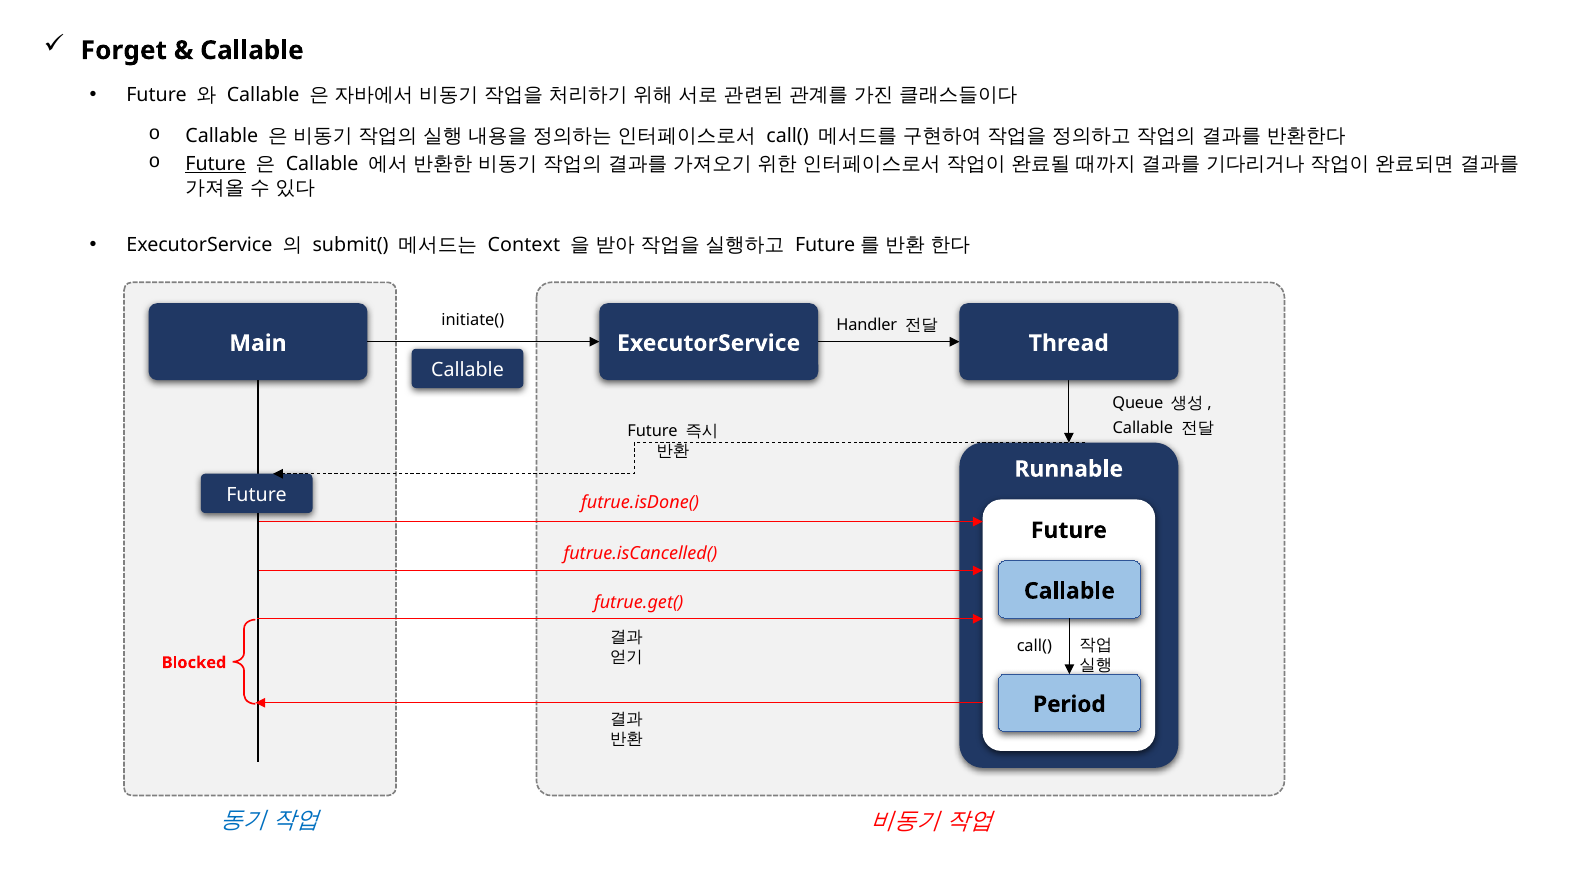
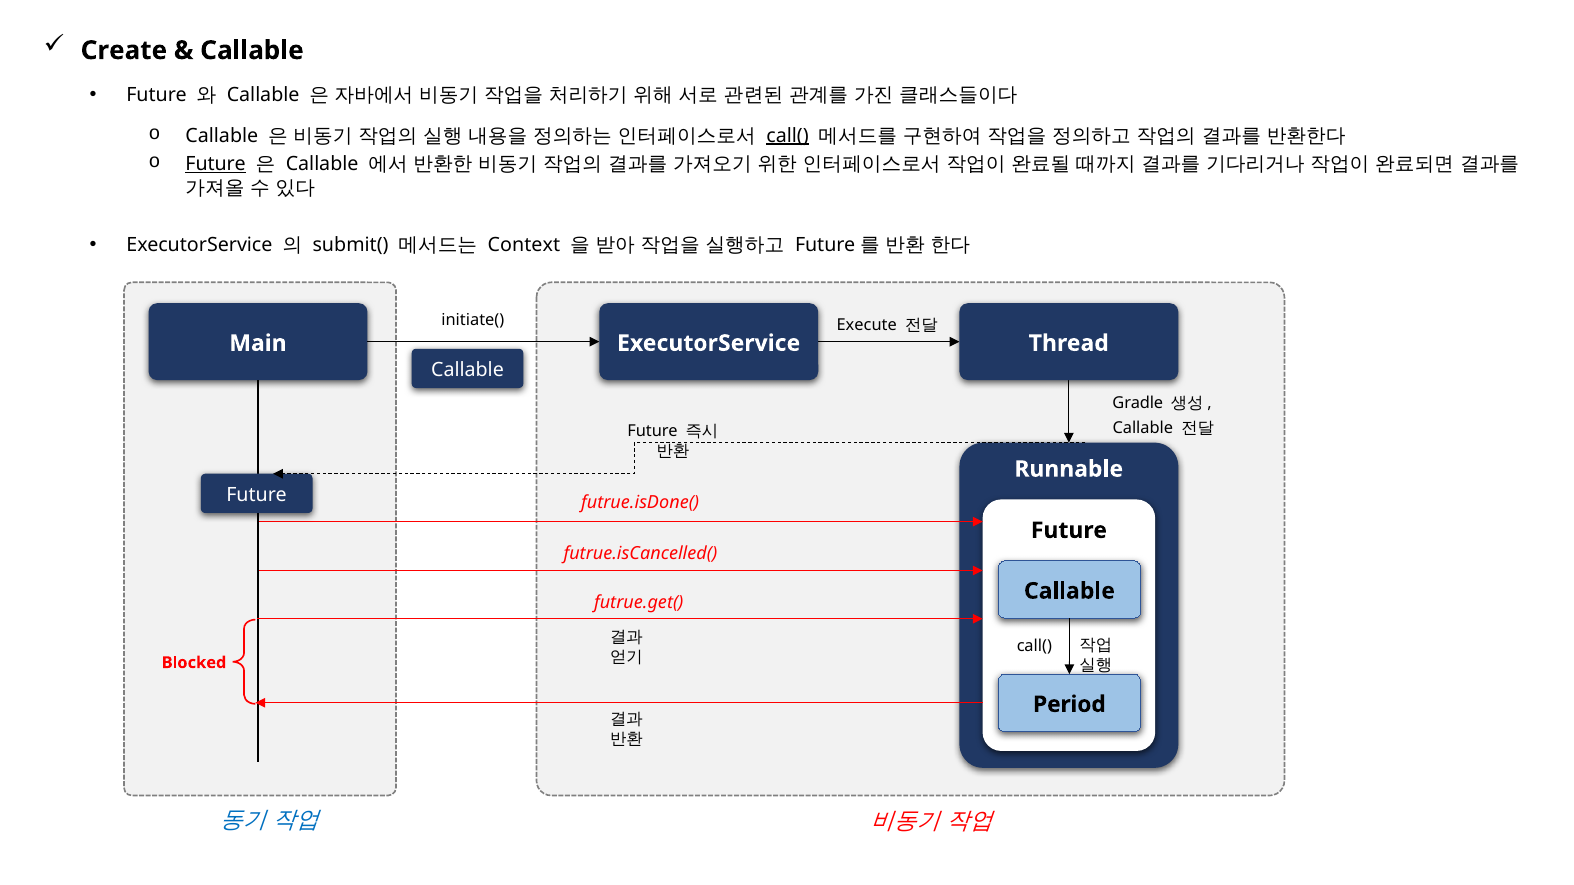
Forget: Forget -> Create
call( at (788, 136) underline: none -> present
Handler: Handler -> Execute
Queue: Queue -> Gradle
